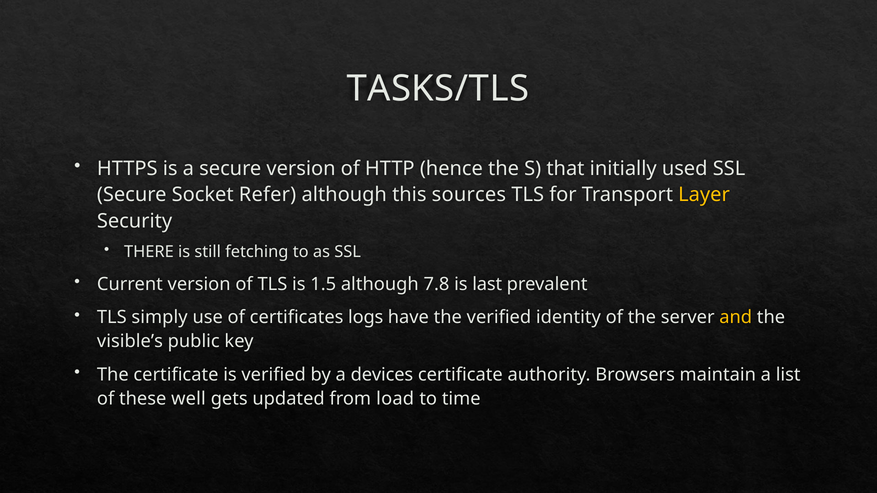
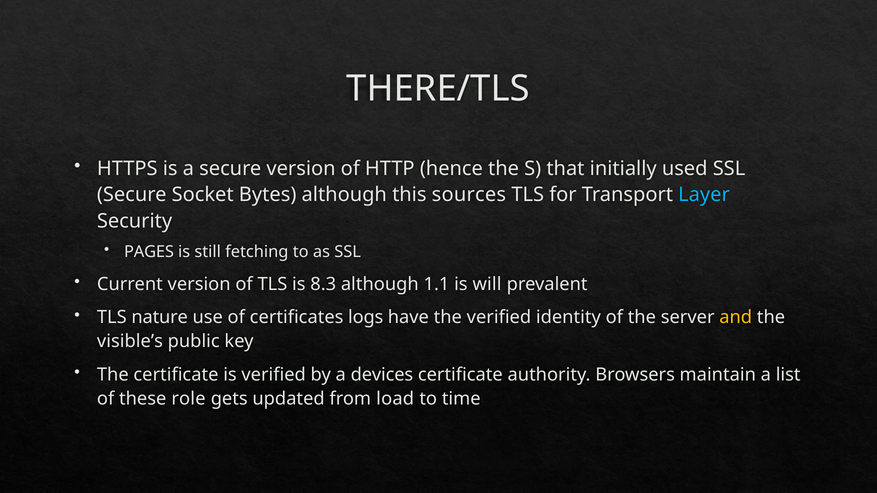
TASKS/TLS: TASKS/TLS -> THERE/TLS
Refer: Refer -> Bytes
Layer colour: yellow -> light blue
THERE: THERE -> PAGES
1.5: 1.5 -> 8.3
7.8: 7.8 -> 1.1
last: last -> will
simply: simply -> nature
well: well -> role
